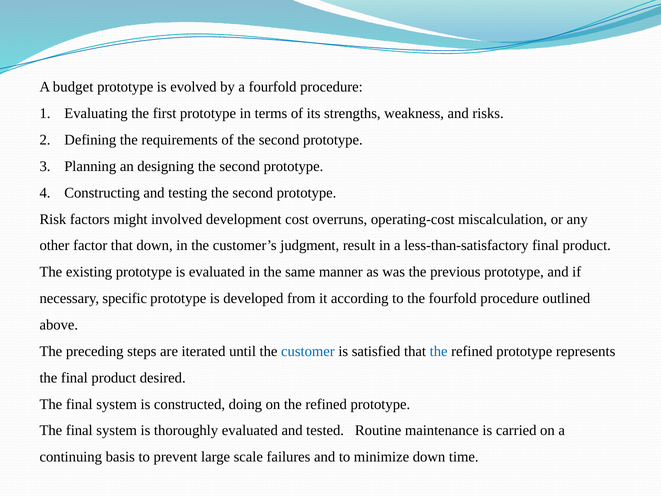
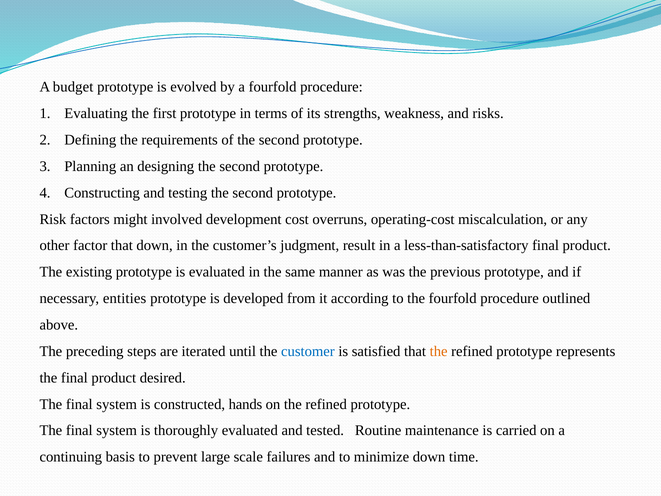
specific: specific -> entities
the at (439, 351) colour: blue -> orange
doing: doing -> hands
